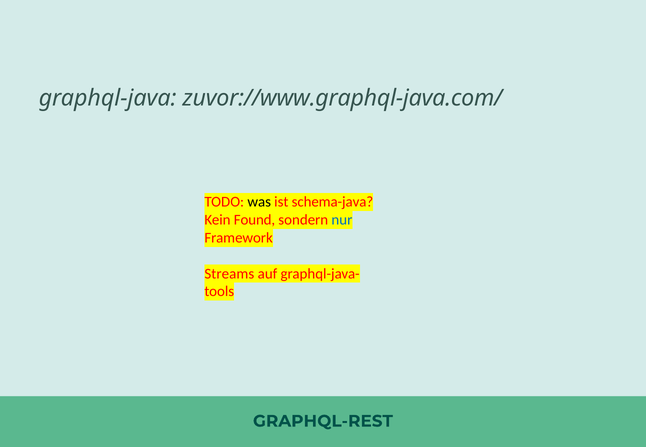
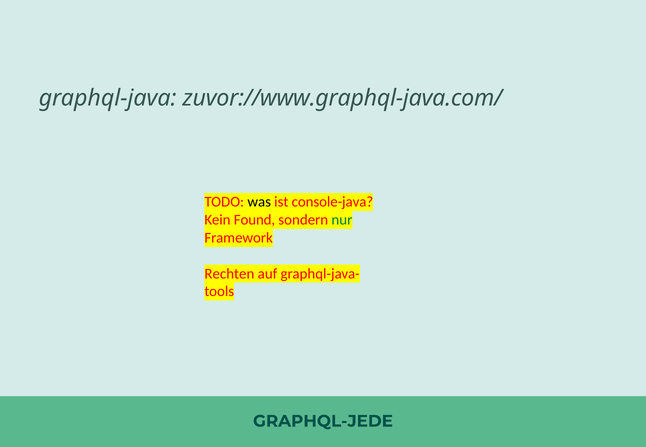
schema-java: schema-java -> console-java
nur colour: blue -> green
Streams: Streams -> Rechten
GRAPHQL-REST: GRAPHQL-REST -> GRAPHQL-JEDE
